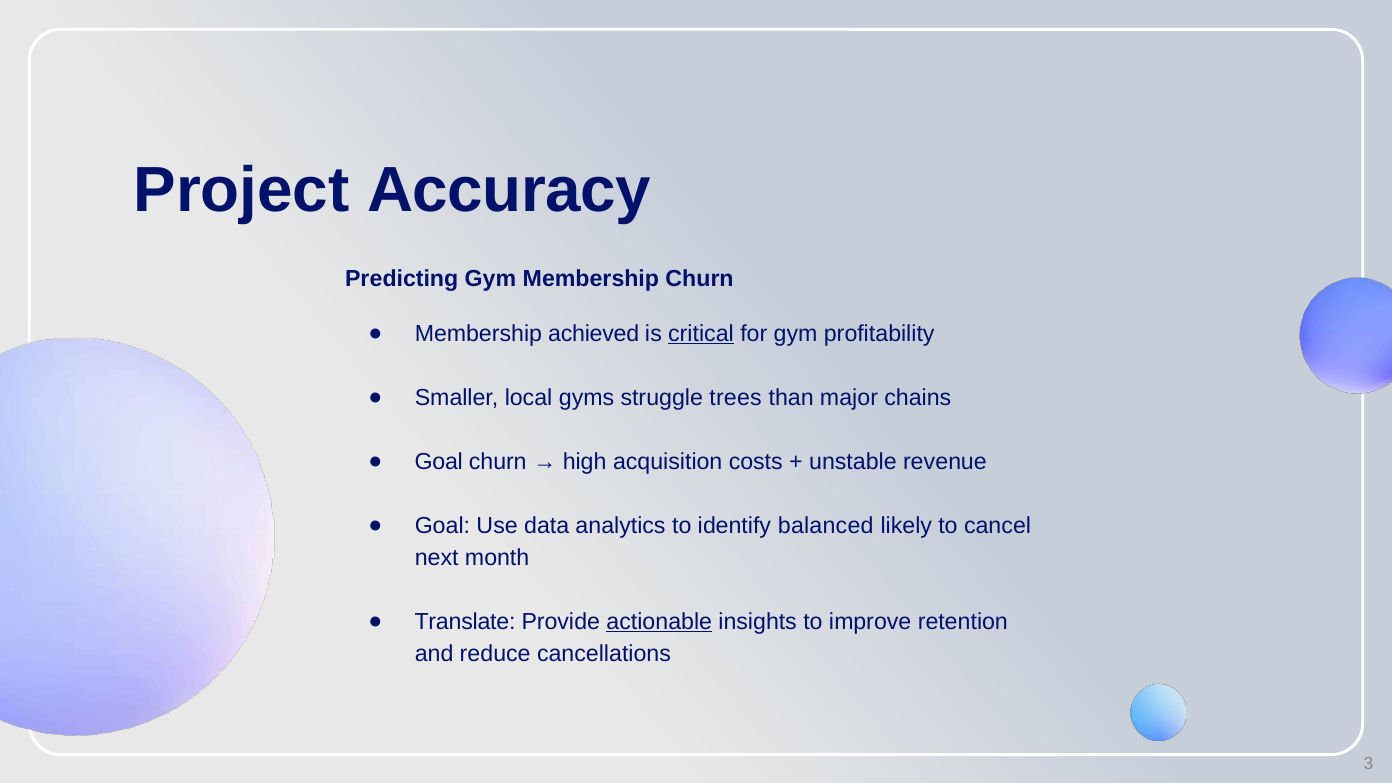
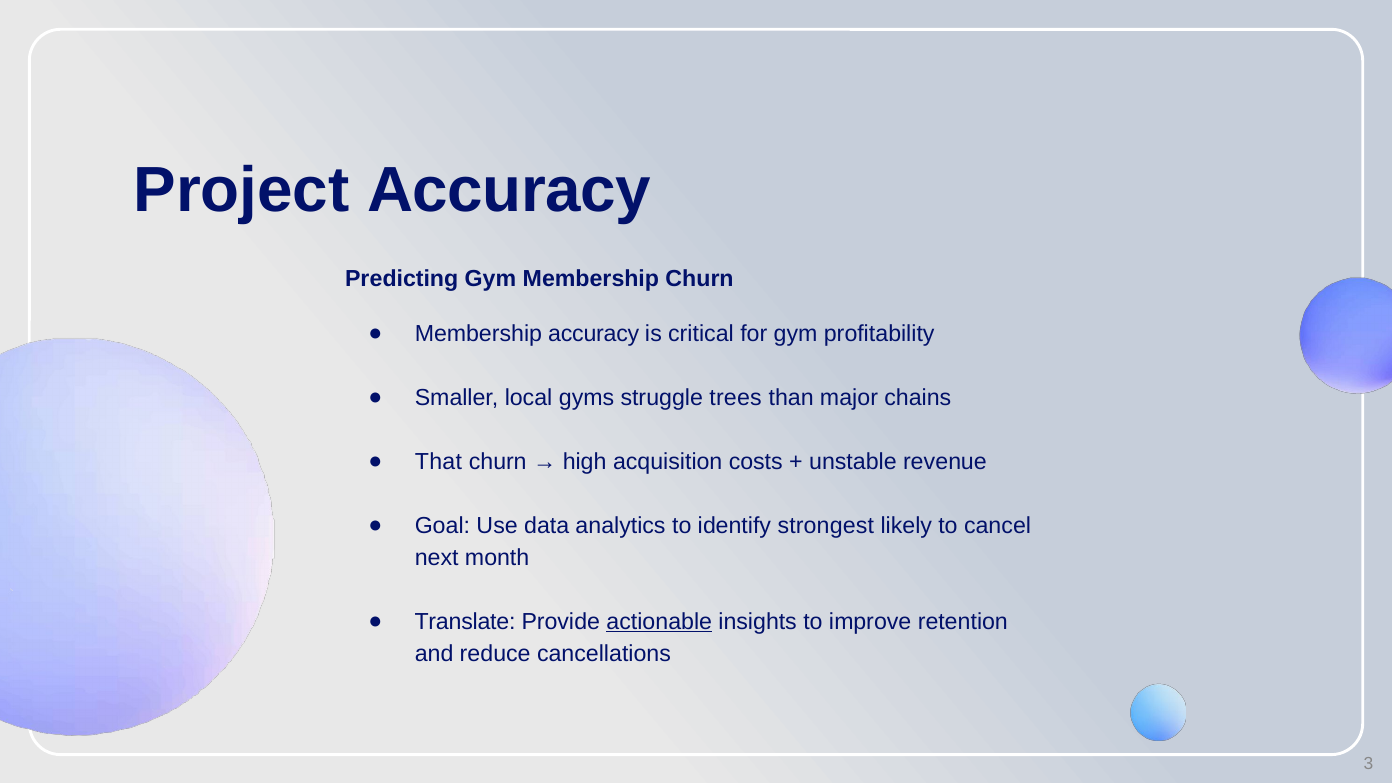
Membership achieved: achieved -> accuracy
critical underline: present -> none
Goal at (439, 462): Goal -> That
balanced: balanced -> strongest
